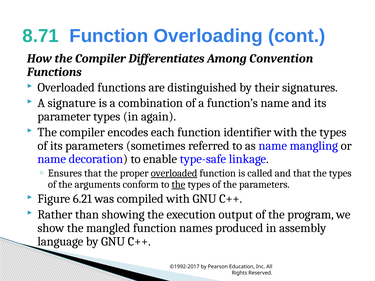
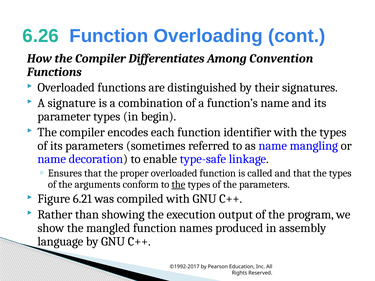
8.71: 8.71 -> 6.26
again: again -> begin
overloaded at (174, 173) underline: present -> none
